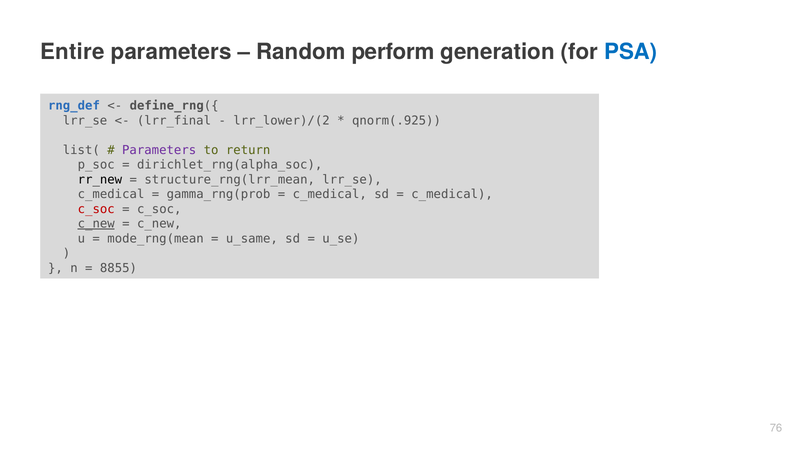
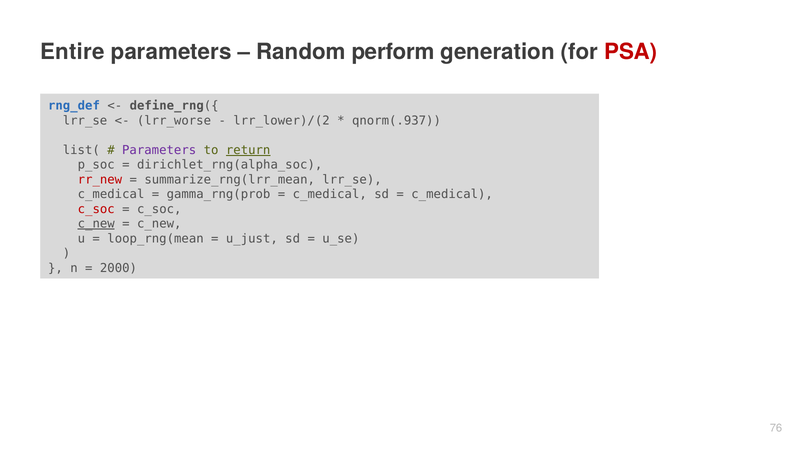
PSA colour: blue -> red
lrr_final: lrr_final -> lrr_worse
qnorm(.925: qnorm(.925 -> qnorm(.937
return underline: none -> present
rr_new colour: black -> red
structure_rng(lrr_mean: structure_rng(lrr_mean -> summarize_rng(lrr_mean
mode_rng(mean: mode_rng(mean -> loop_rng(mean
u_same: u_same -> u_just
8855: 8855 -> 2000
